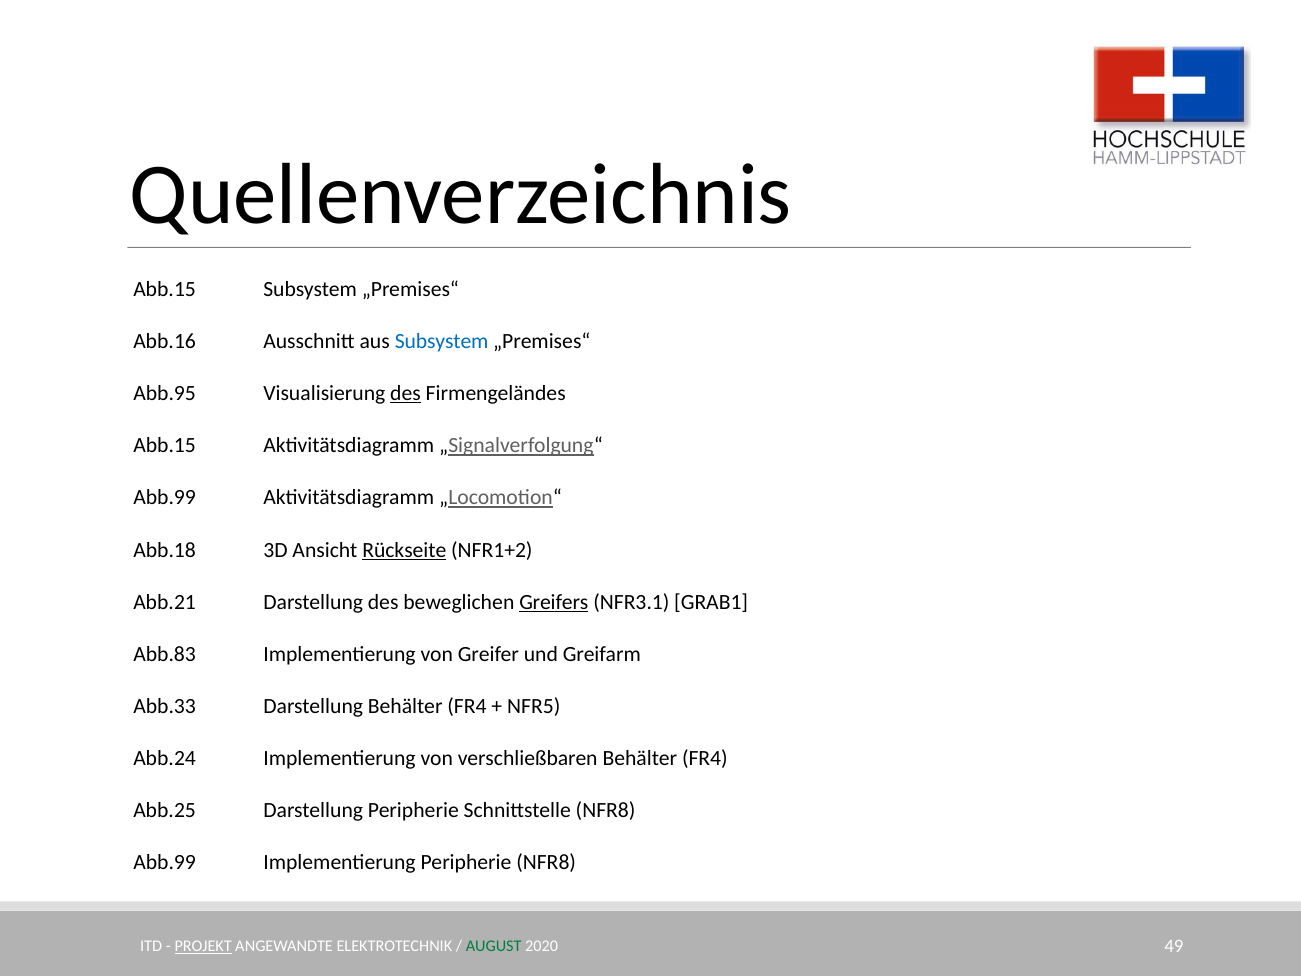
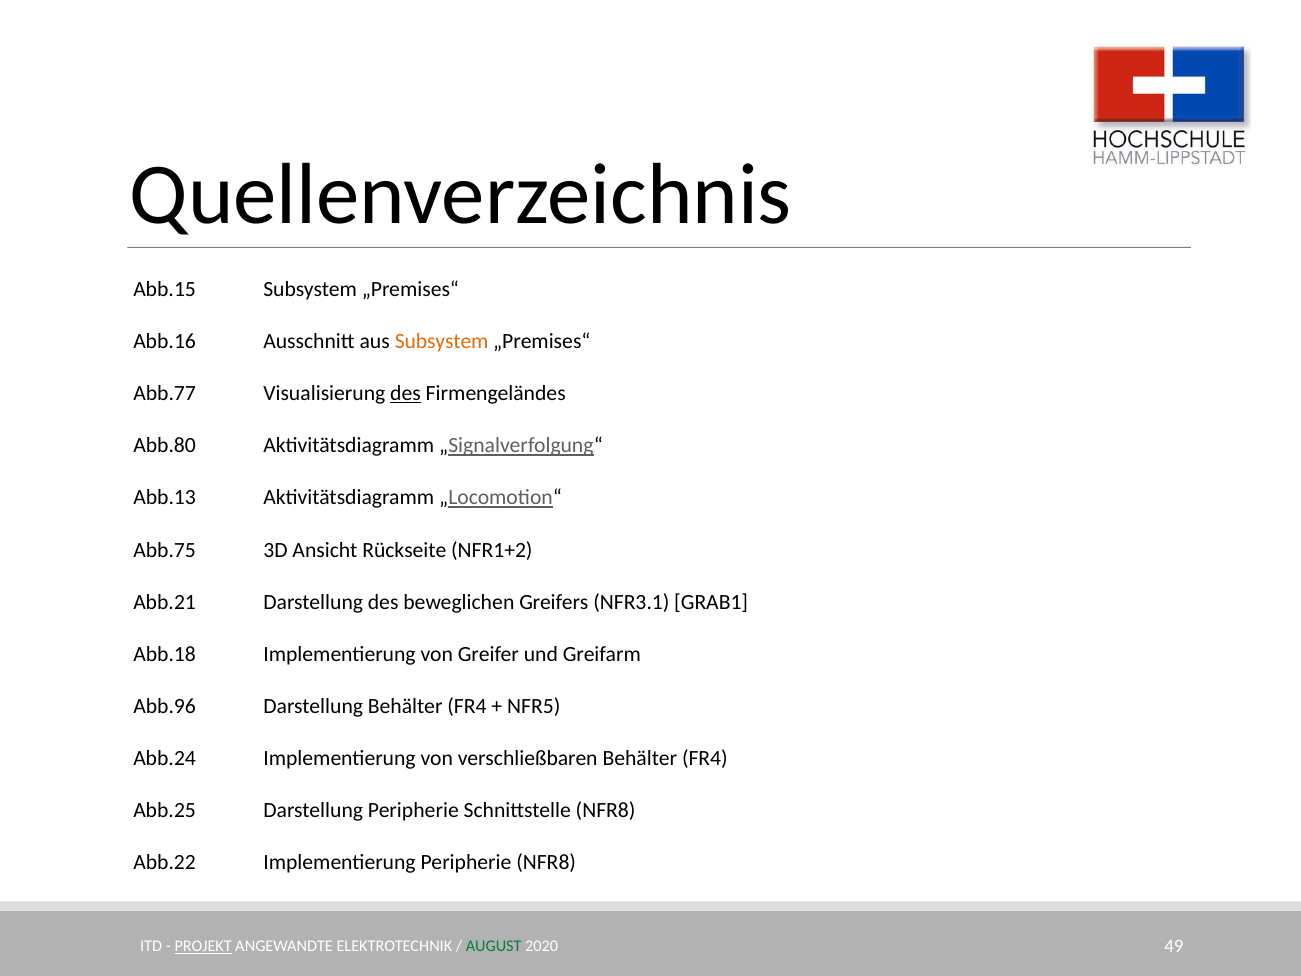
Subsystem at (442, 341) colour: blue -> orange
Abb.95: Abb.95 -> Abb.77
Abb.15 at (165, 445): Abb.15 -> Abb.80
Abb.99 at (165, 498): Abb.99 -> Abb.13
Abb.18: Abb.18 -> Abb.75
Rückseite underline: present -> none
Greifers underline: present -> none
Abb.83: Abb.83 -> Abb.18
Abb.33: Abb.33 -> Abb.96
Abb.99 at (165, 862): Abb.99 -> Abb.22
